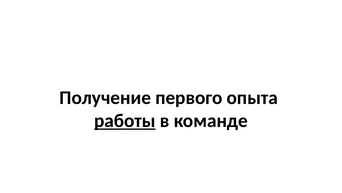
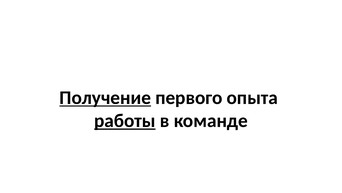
Получение underline: none -> present
